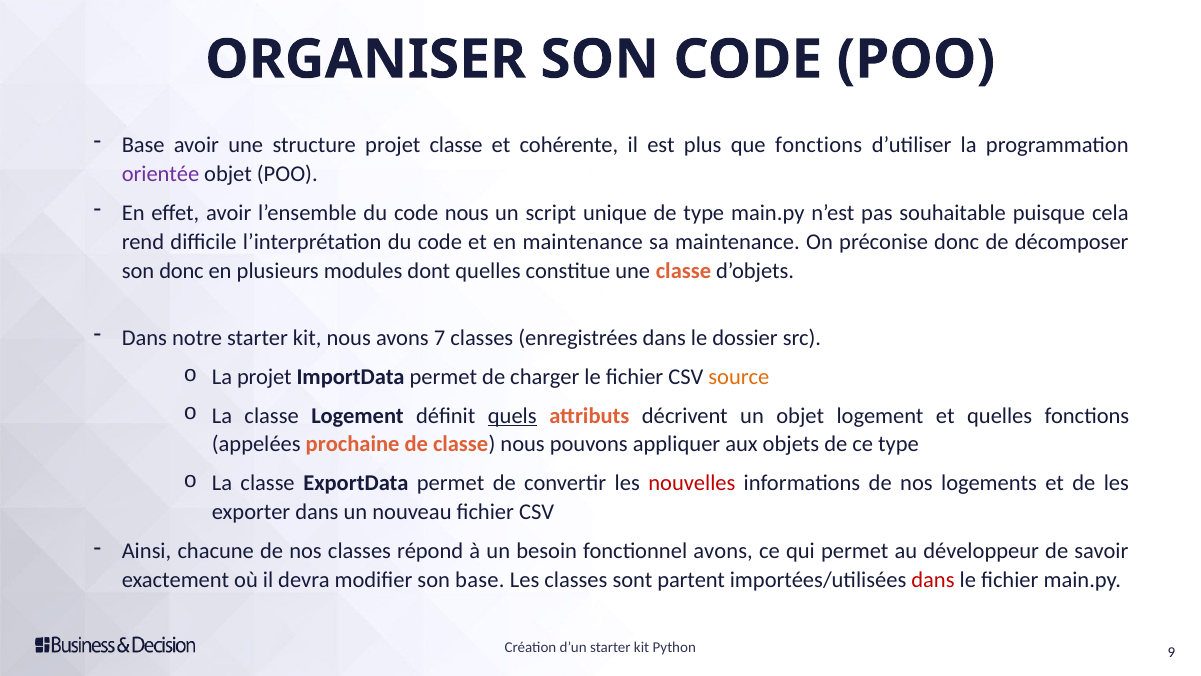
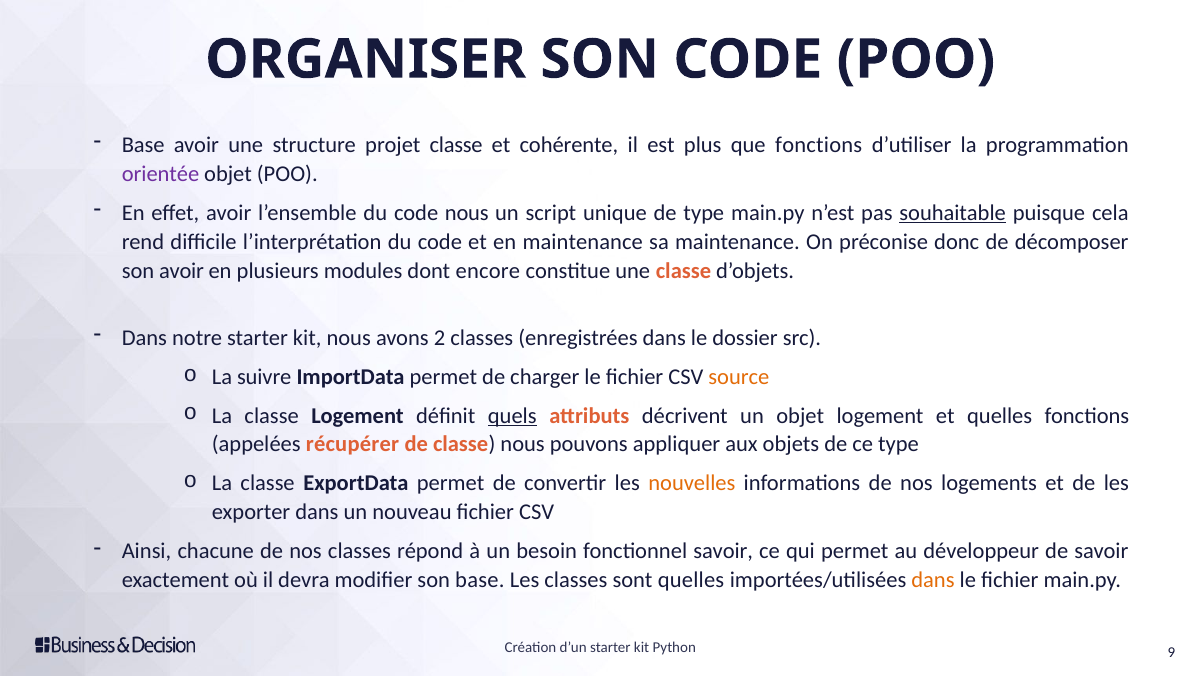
souhaitable underline: none -> present
son donc: donc -> avoir
dont quelles: quelles -> encore
7: 7 -> 2
La projet: projet -> suivre
prochaine: prochaine -> récupérer
nouvelles colour: red -> orange
fonctionnel avons: avons -> savoir
sont partent: partent -> quelles
dans at (933, 580) colour: red -> orange
